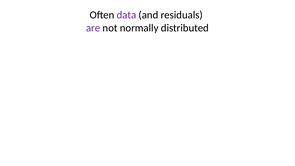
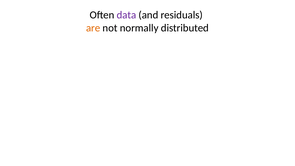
are colour: purple -> orange
